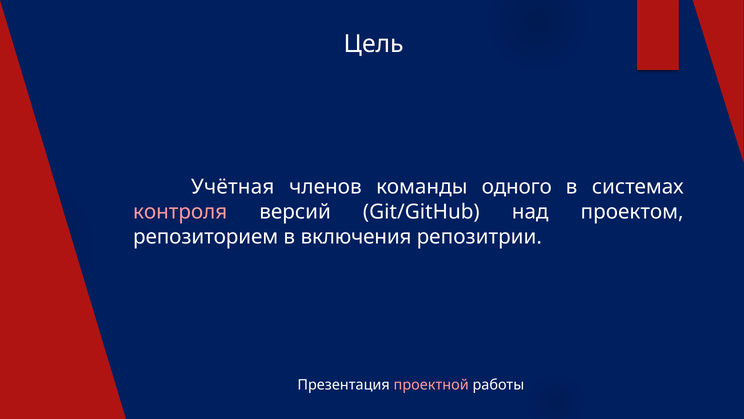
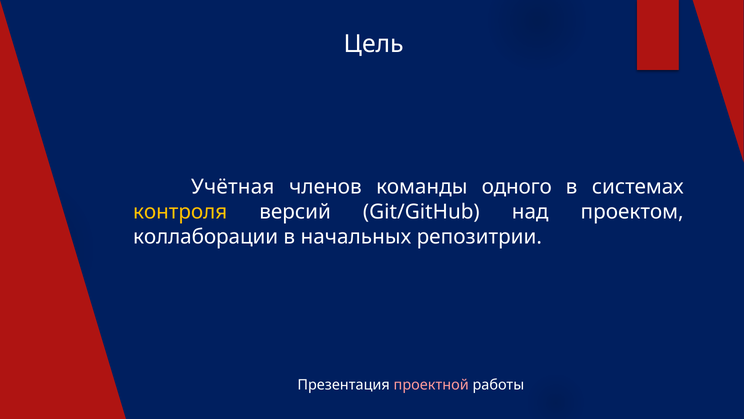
контроля colour: pink -> yellow
репозиторием: репозиторием -> коллаборации
включения: включения -> начальных
